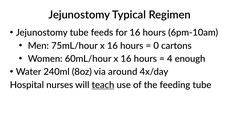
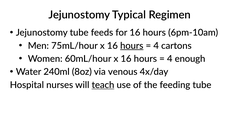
hours at (132, 46) underline: none -> present
0 at (156, 46): 0 -> 4
around: around -> venous
